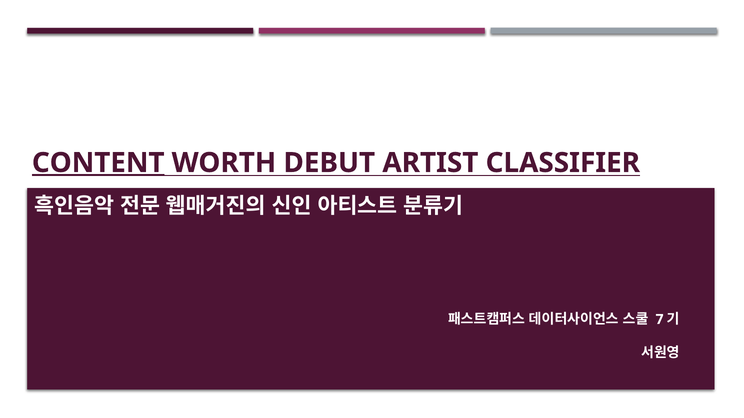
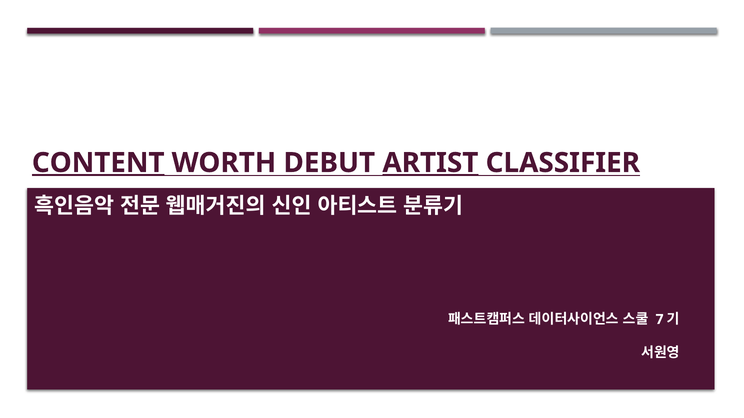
ARTIST underline: none -> present
